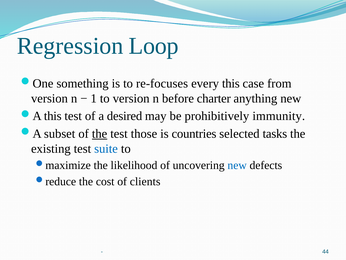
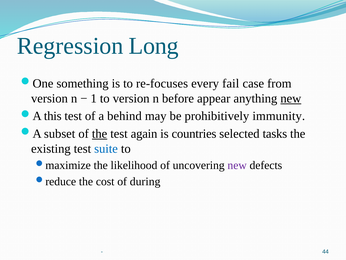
Loop: Loop -> Long
every this: this -> fail
charter: charter -> appear
new at (291, 98) underline: none -> present
desired: desired -> behind
those: those -> again
new at (237, 165) colour: blue -> purple
clients: clients -> during
